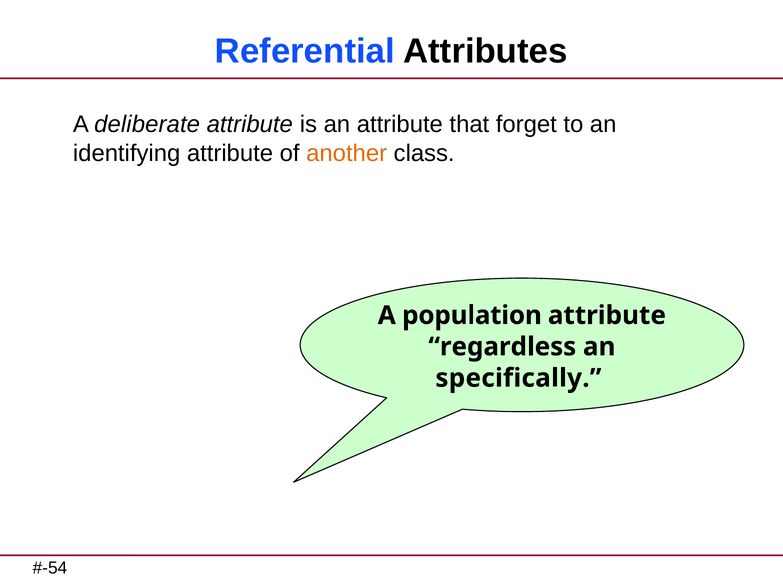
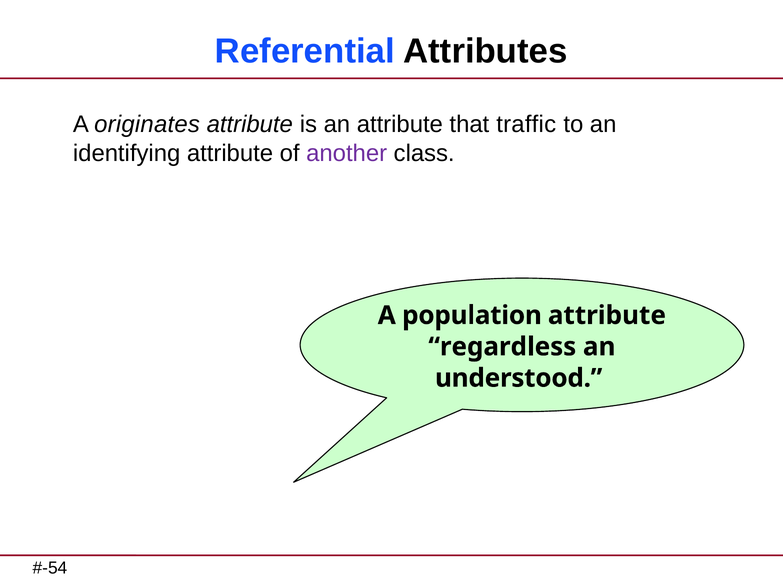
deliberate: deliberate -> originates
forget: forget -> traffic
another colour: orange -> purple
specifically: specifically -> understood
